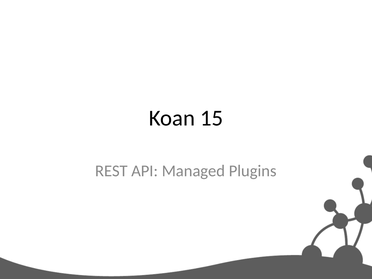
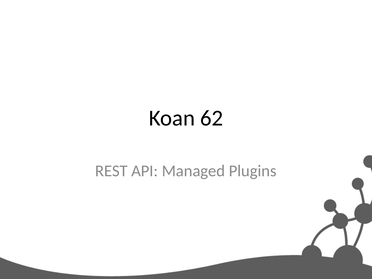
15: 15 -> 62
